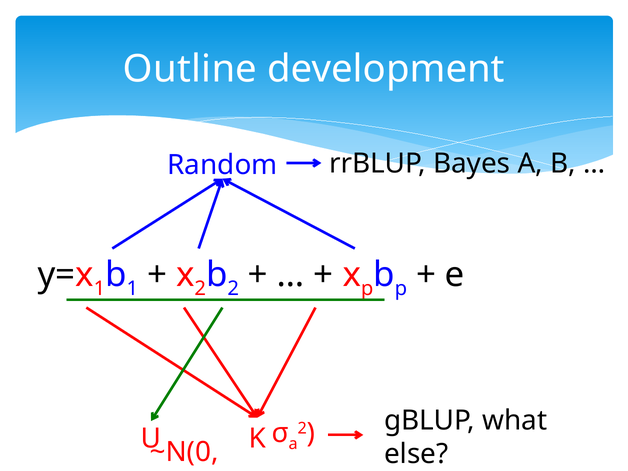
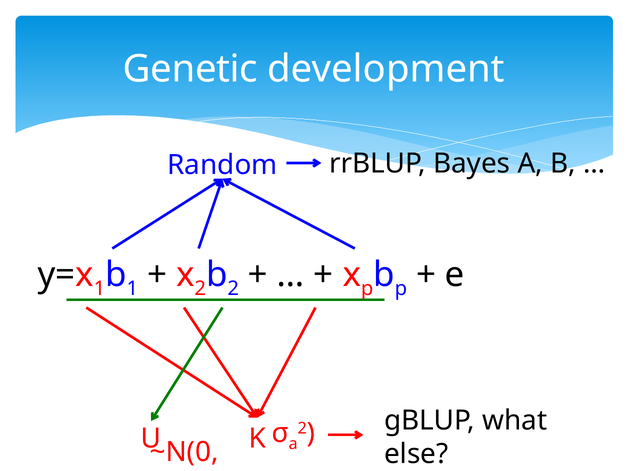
Outline: Outline -> Genetic
